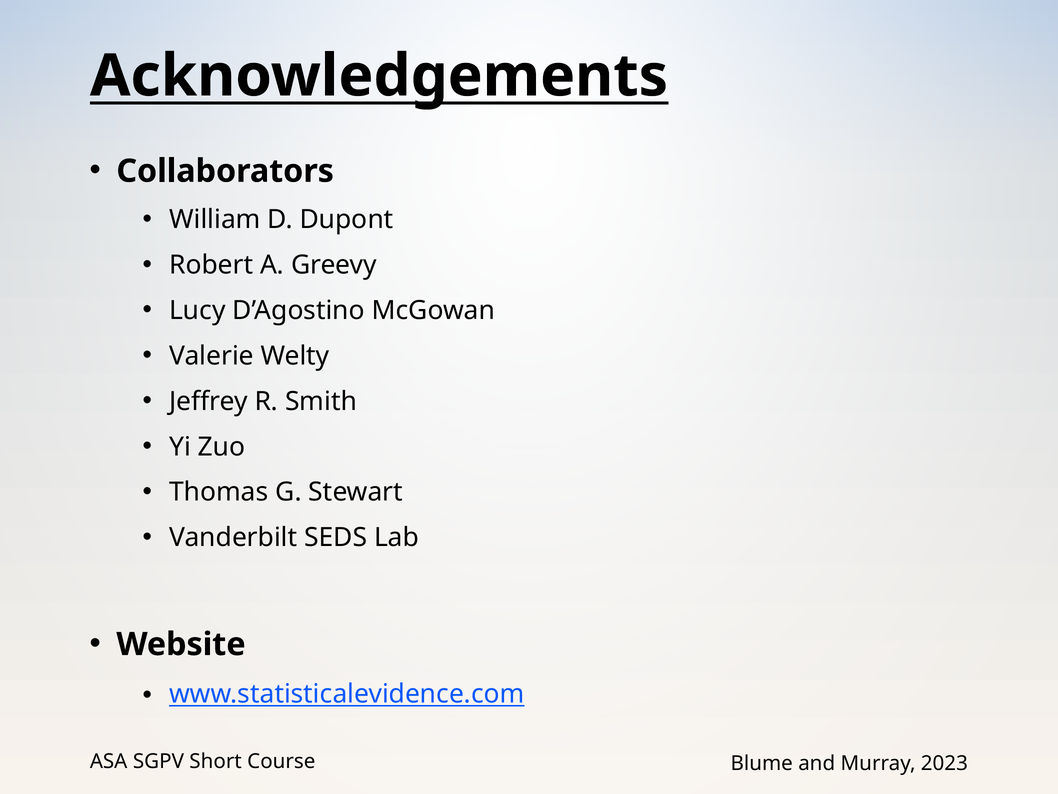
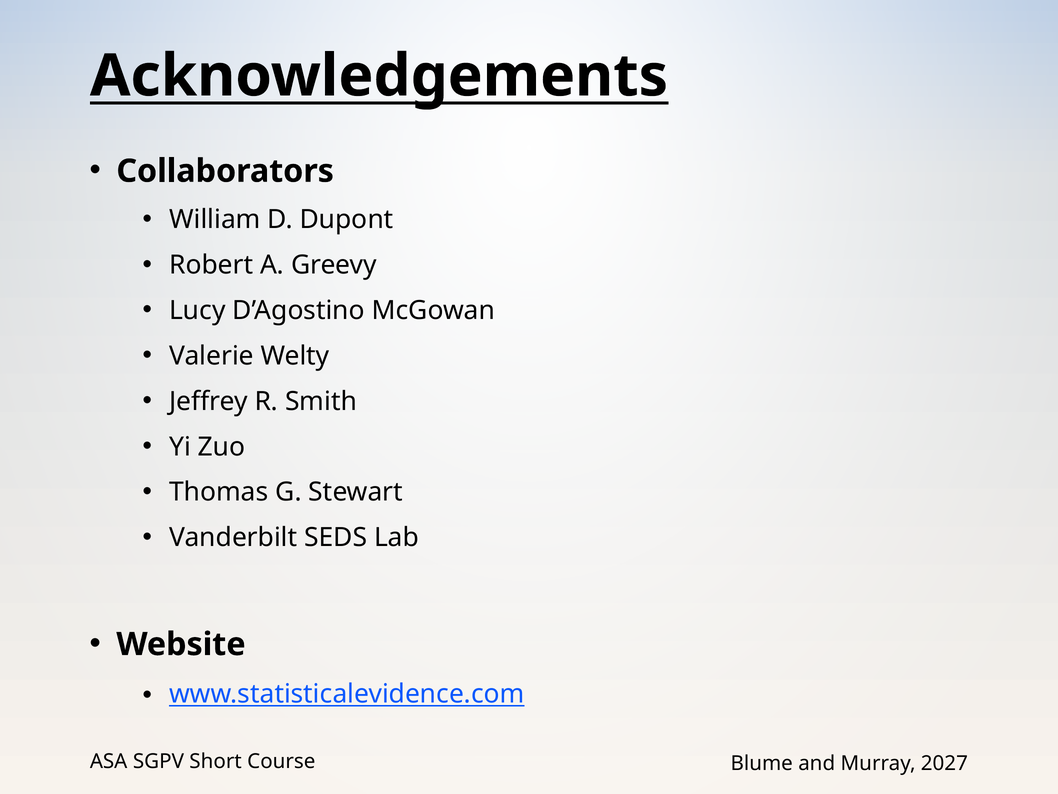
2023: 2023 -> 2027
